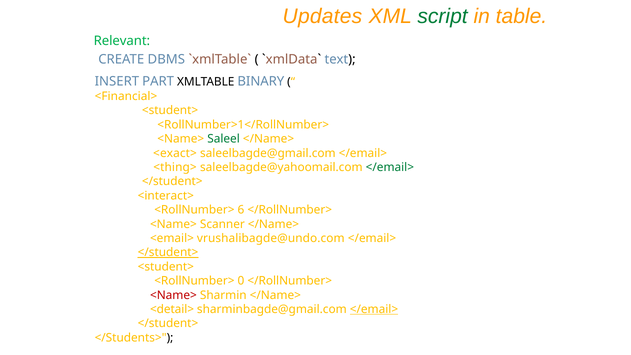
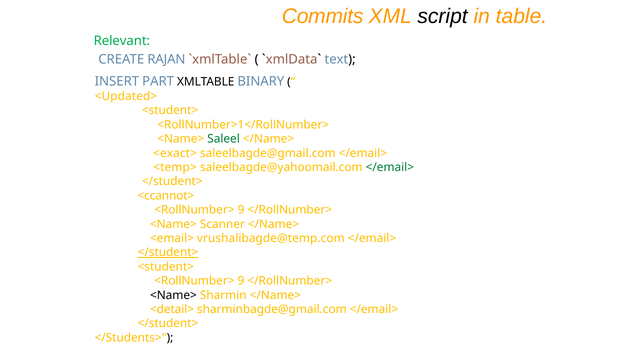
Updates: Updates -> Commits
script colour: green -> black
DBMS: DBMS -> RAJAN
<Financial>: <Financial> -> <Updated>
<thing>: <thing> -> <temp>
<interact>: <interact> -> <ccannot>
6 at (241, 210): 6 -> 9
vrushalibagde@undo.com: vrushalibagde@undo.com -> vrushalibagde@temp.com
0 at (241, 281): 0 -> 9
<Name> at (173, 295) colour: red -> black
</email> at (374, 309) underline: present -> none
